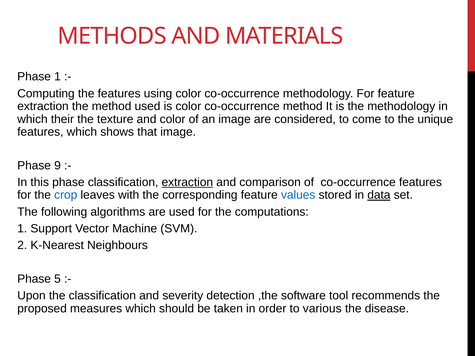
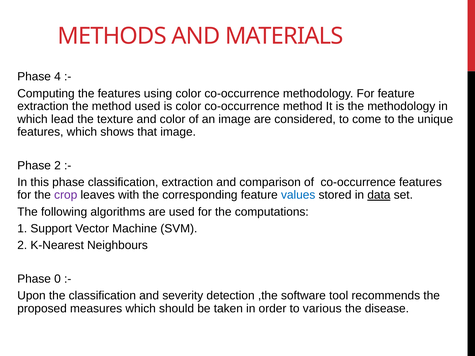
Phase 1: 1 -> 4
their: their -> lead
Phase 9: 9 -> 2
extraction at (187, 182) underline: present -> none
crop colour: blue -> purple
5: 5 -> 0
